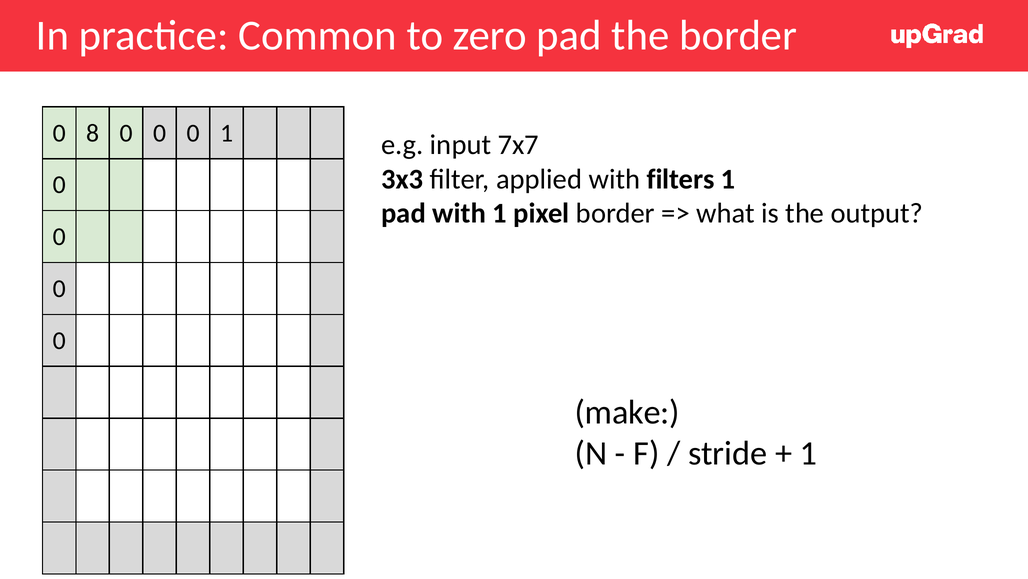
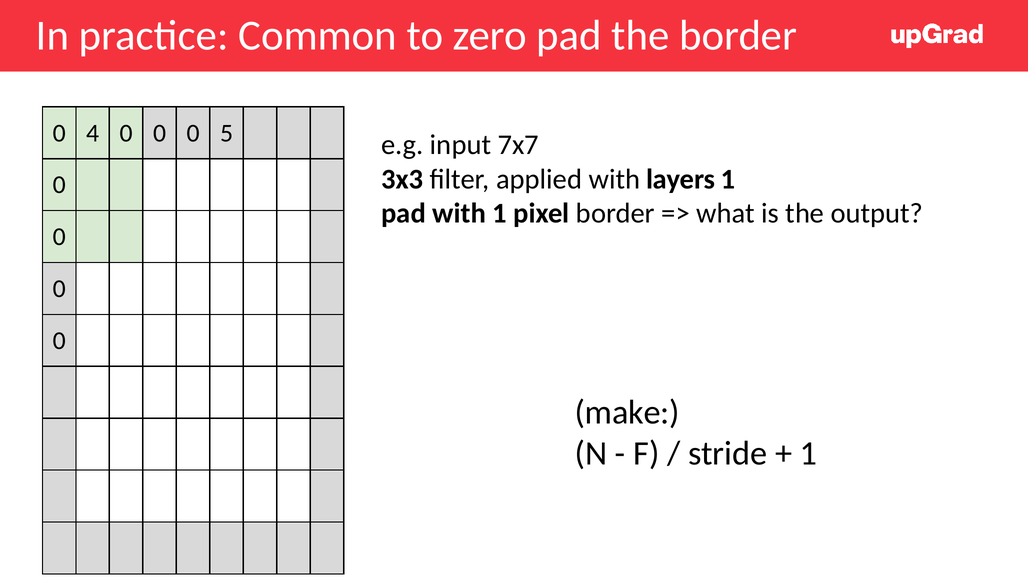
8: 8 -> 4
0 1: 1 -> 5
filters: filters -> layers
